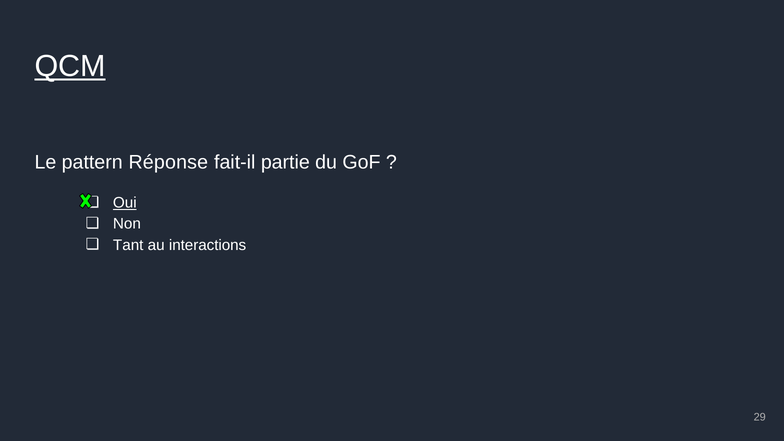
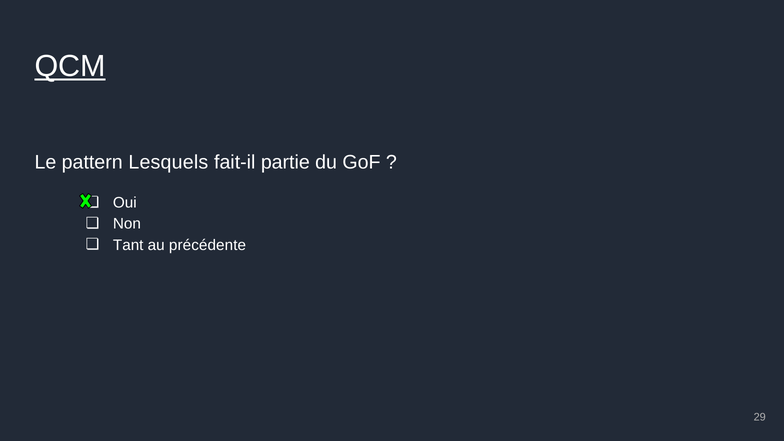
Réponse: Réponse -> Lesquels
Oui underline: present -> none
interactions: interactions -> précédente
